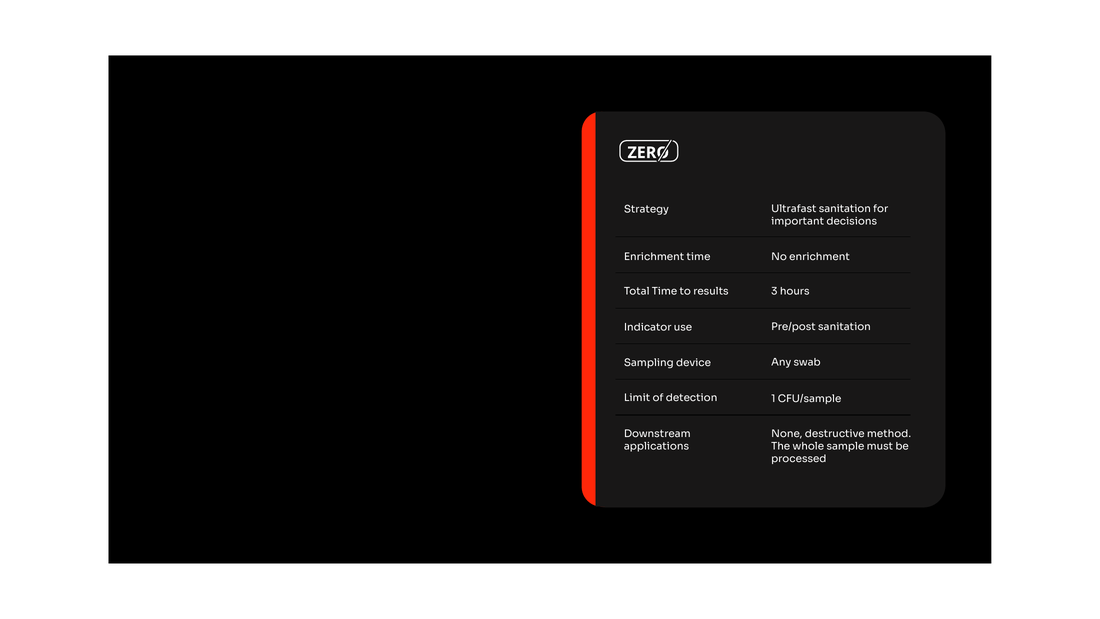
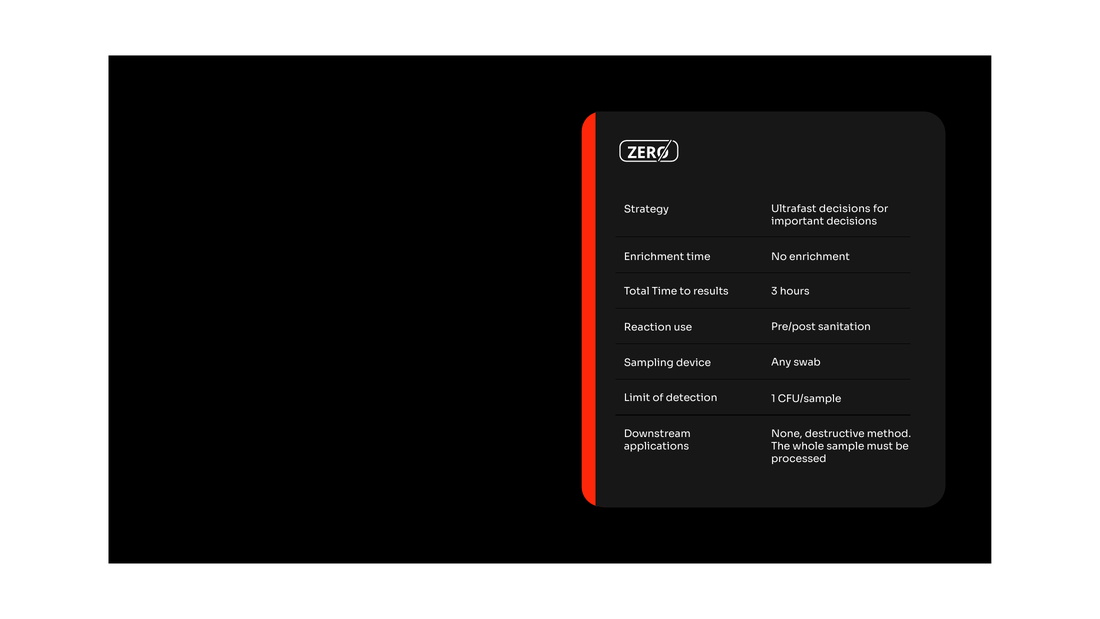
Ultrafast sanitation: sanitation -> decisions
Indicator: Indicator -> Reaction
